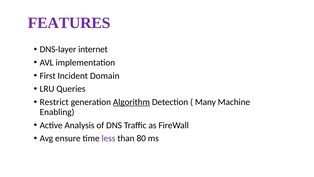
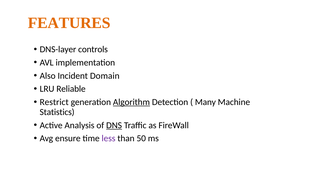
FEATURES colour: purple -> orange
internet: internet -> controls
First: First -> Also
Queries: Queries -> Reliable
Enabling: Enabling -> Statistics
DNS underline: none -> present
80: 80 -> 50
